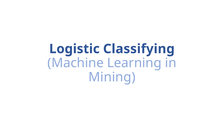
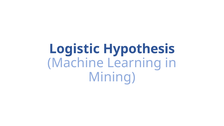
Classifying: Classifying -> Hypothesis
